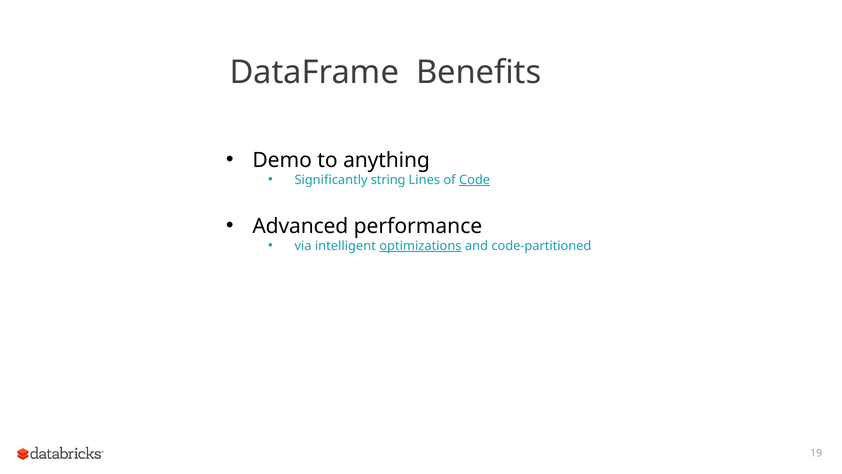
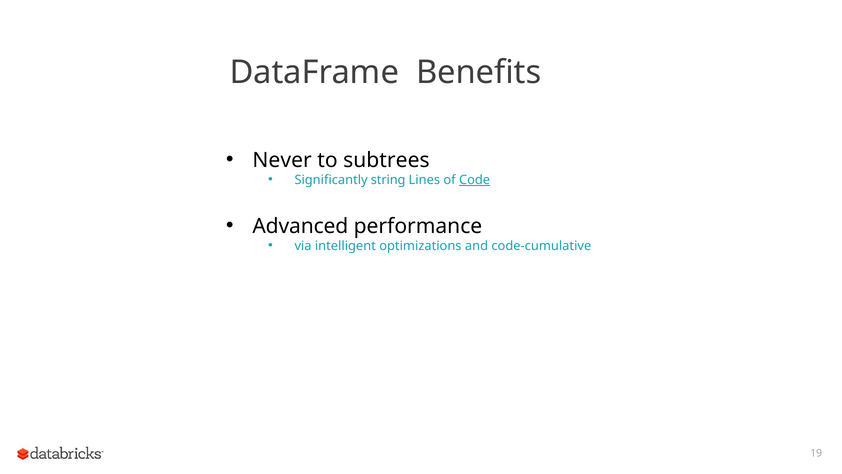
Demo: Demo -> Never
anything: anything -> subtrees
optimizations underline: present -> none
code-partitioned: code-partitioned -> code-cumulative
